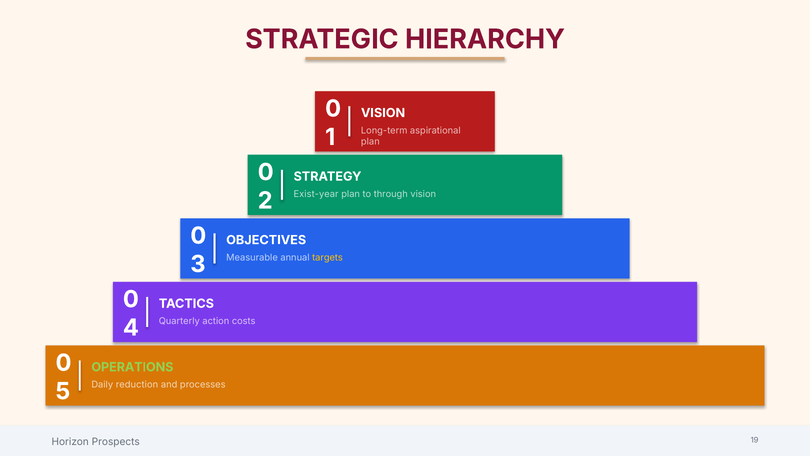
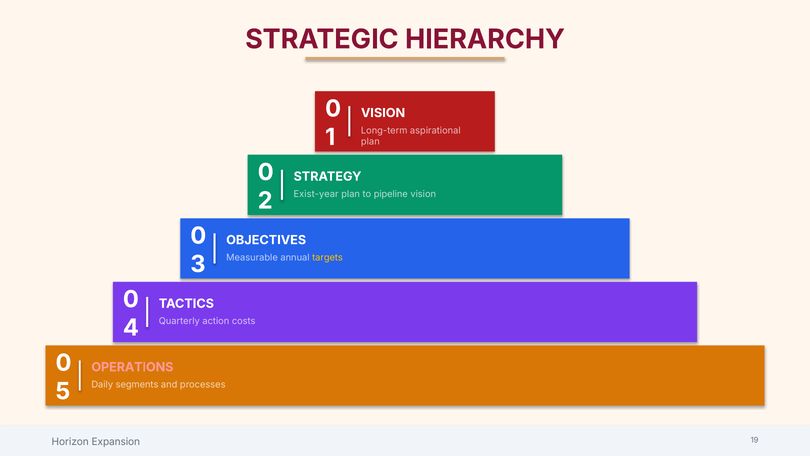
through: through -> pipeline
OPERATIONS colour: light green -> pink
reduction: reduction -> segments
Prospects: Prospects -> Expansion
